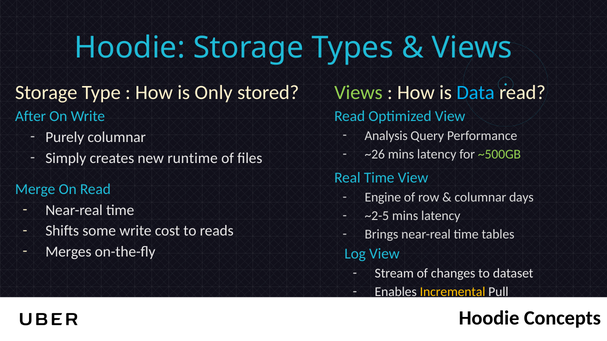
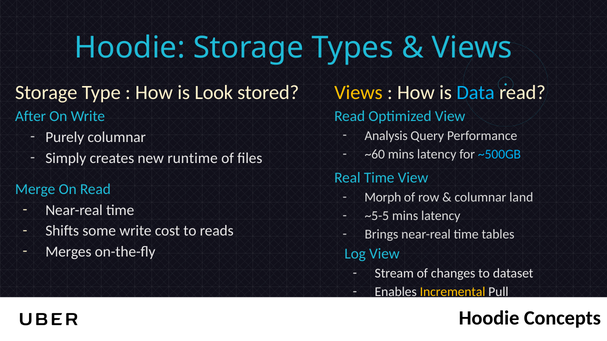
Only: Only -> Look
Views at (358, 93) colour: light green -> yellow
~26: ~26 -> ~60
~500GB colour: light green -> light blue
Engine: Engine -> Morph
days: days -> land
~2-5: ~2-5 -> ~5-5
